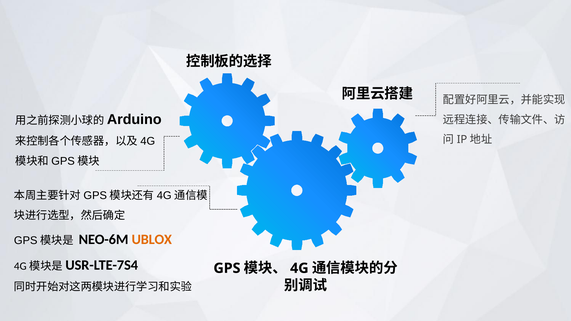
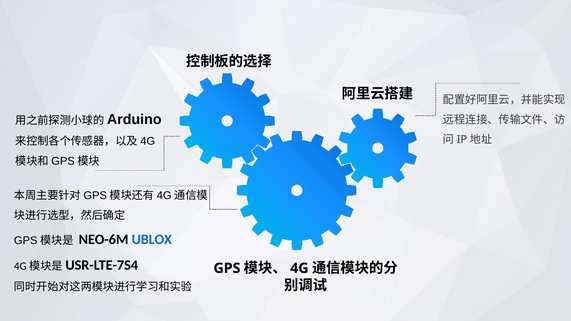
UBLOX colour: orange -> blue
